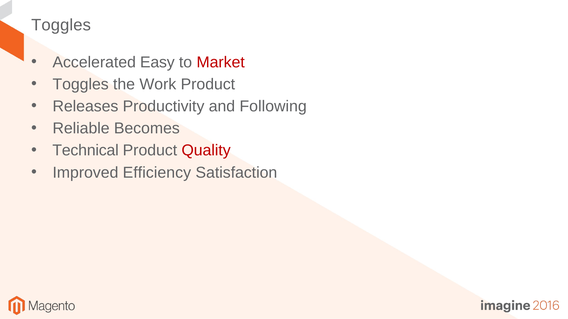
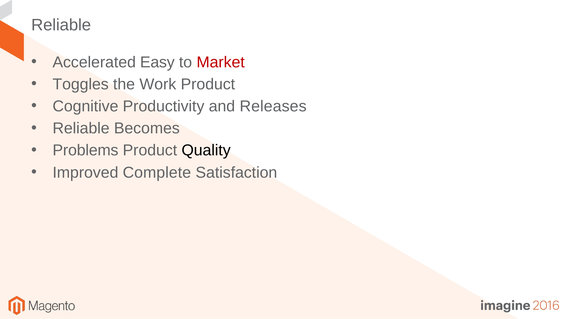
Toggles at (61, 25): Toggles -> Reliable
Releases: Releases -> Cognitive
Following: Following -> Releases
Technical: Technical -> Problems
Quality colour: red -> black
Efficiency: Efficiency -> Complete
